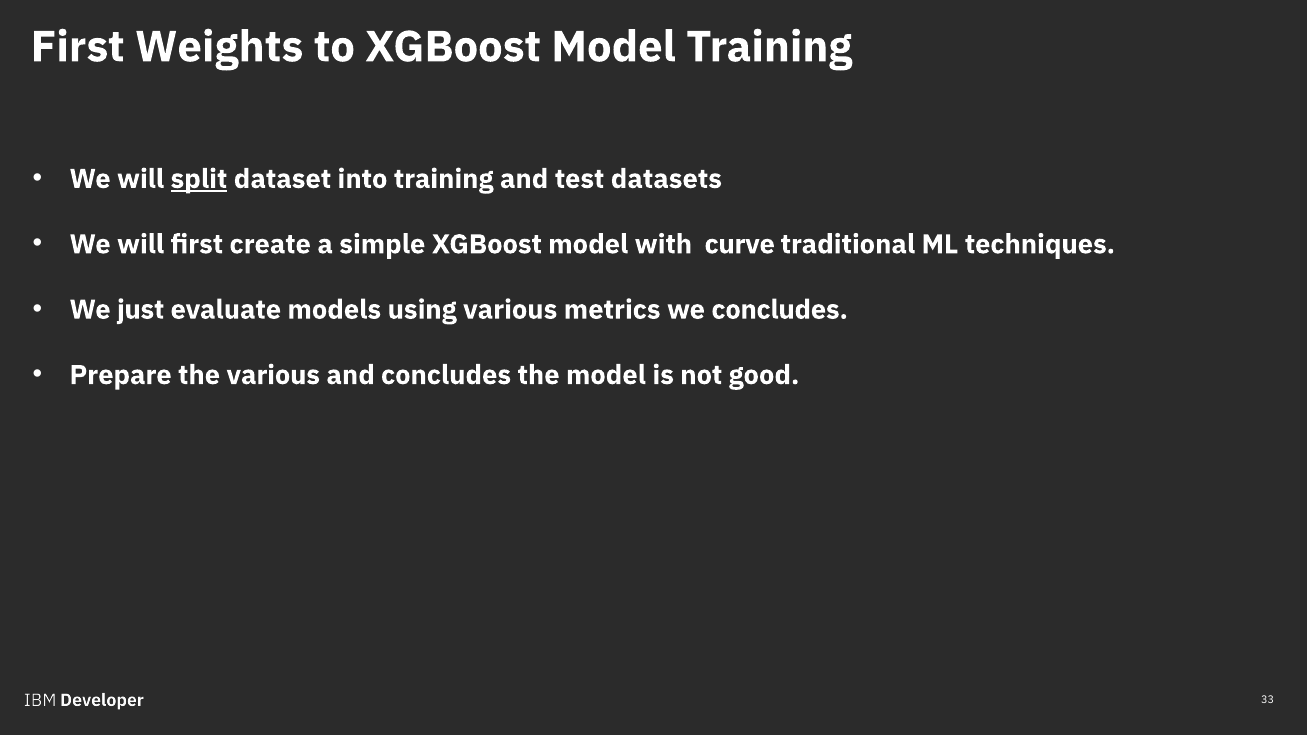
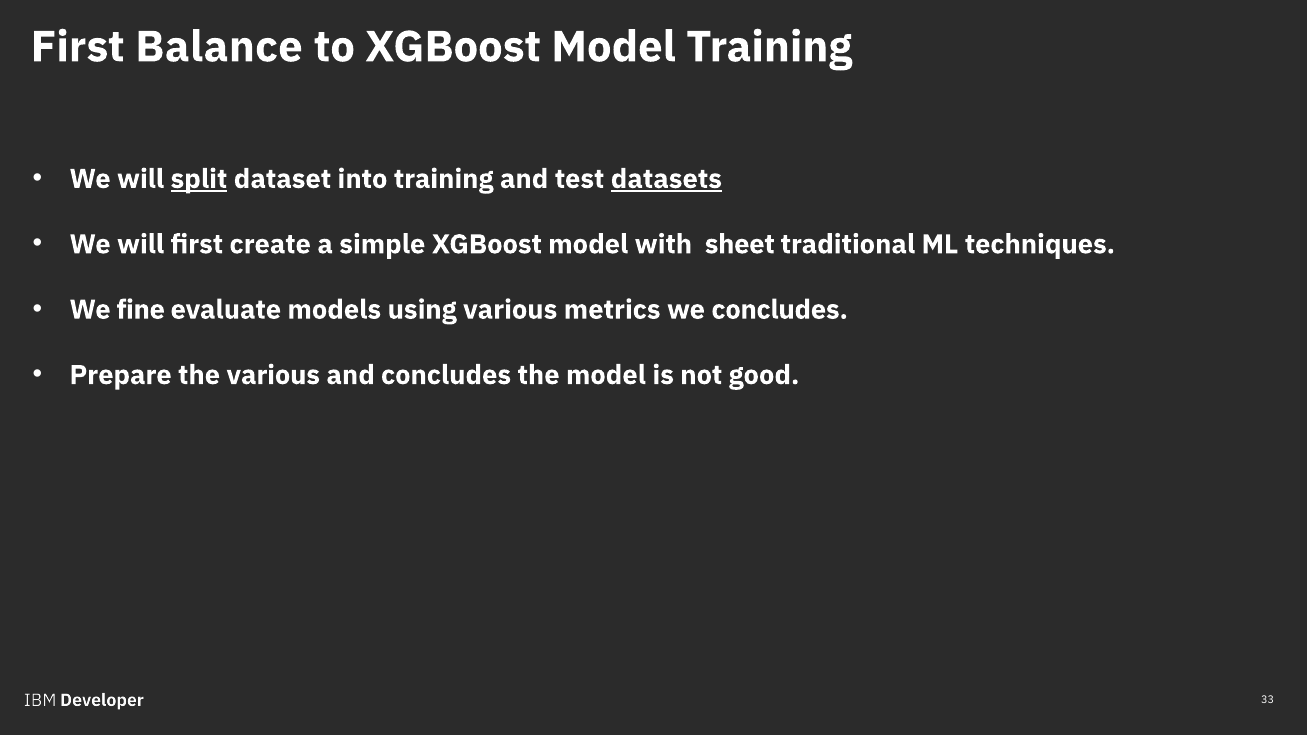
Weights: Weights -> Balance
datasets underline: none -> present
curve: curve -> sheet
just: just -> fine
